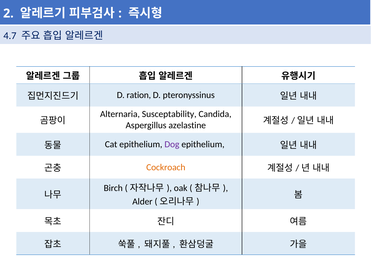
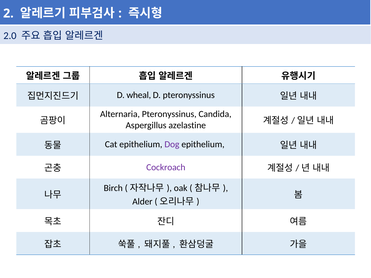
4.7: 4.7 -> 2.0
ration: ration -> wheal
Alternaria Susceptability: Susceptability -> Pteronyssinus
Cockroach colour: orange -> purple
